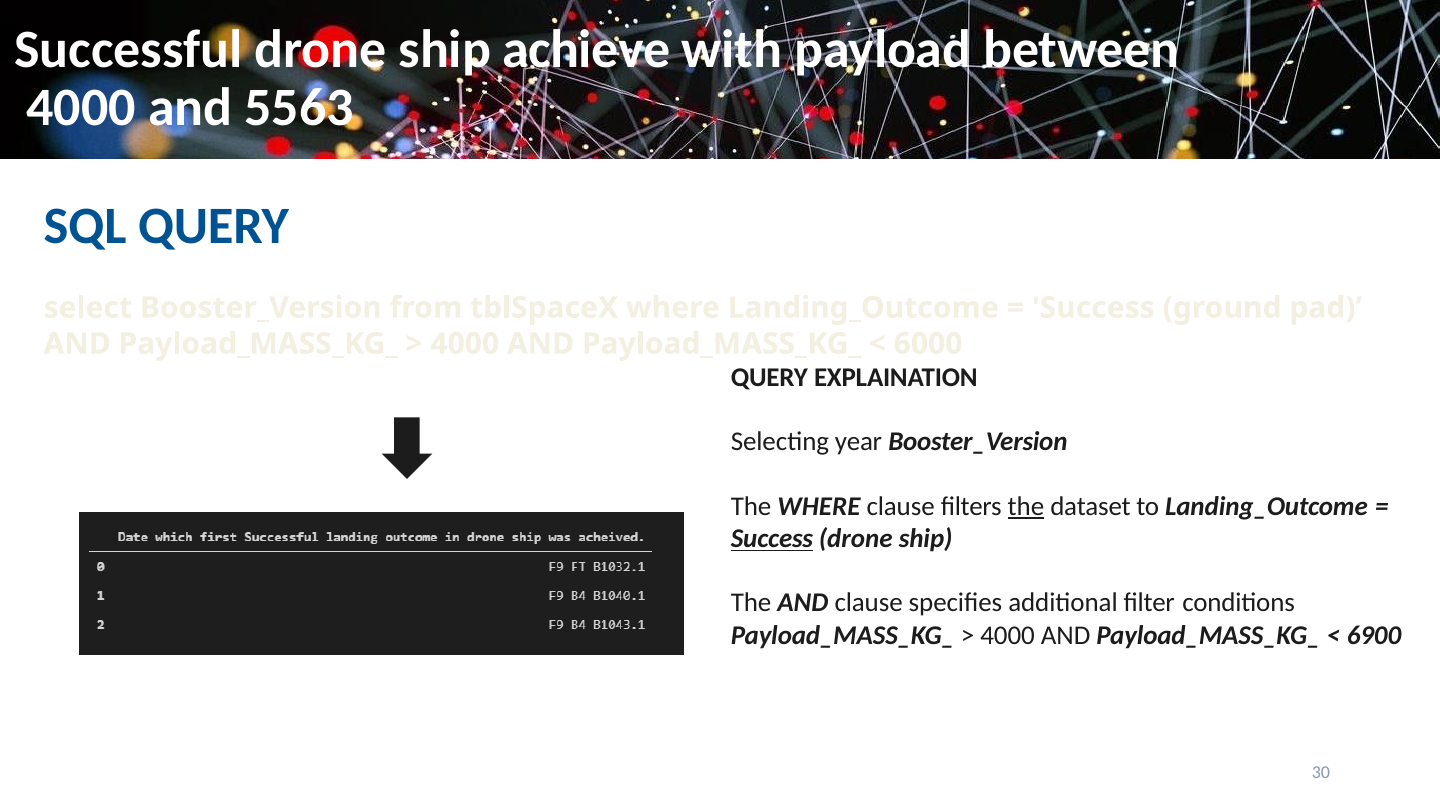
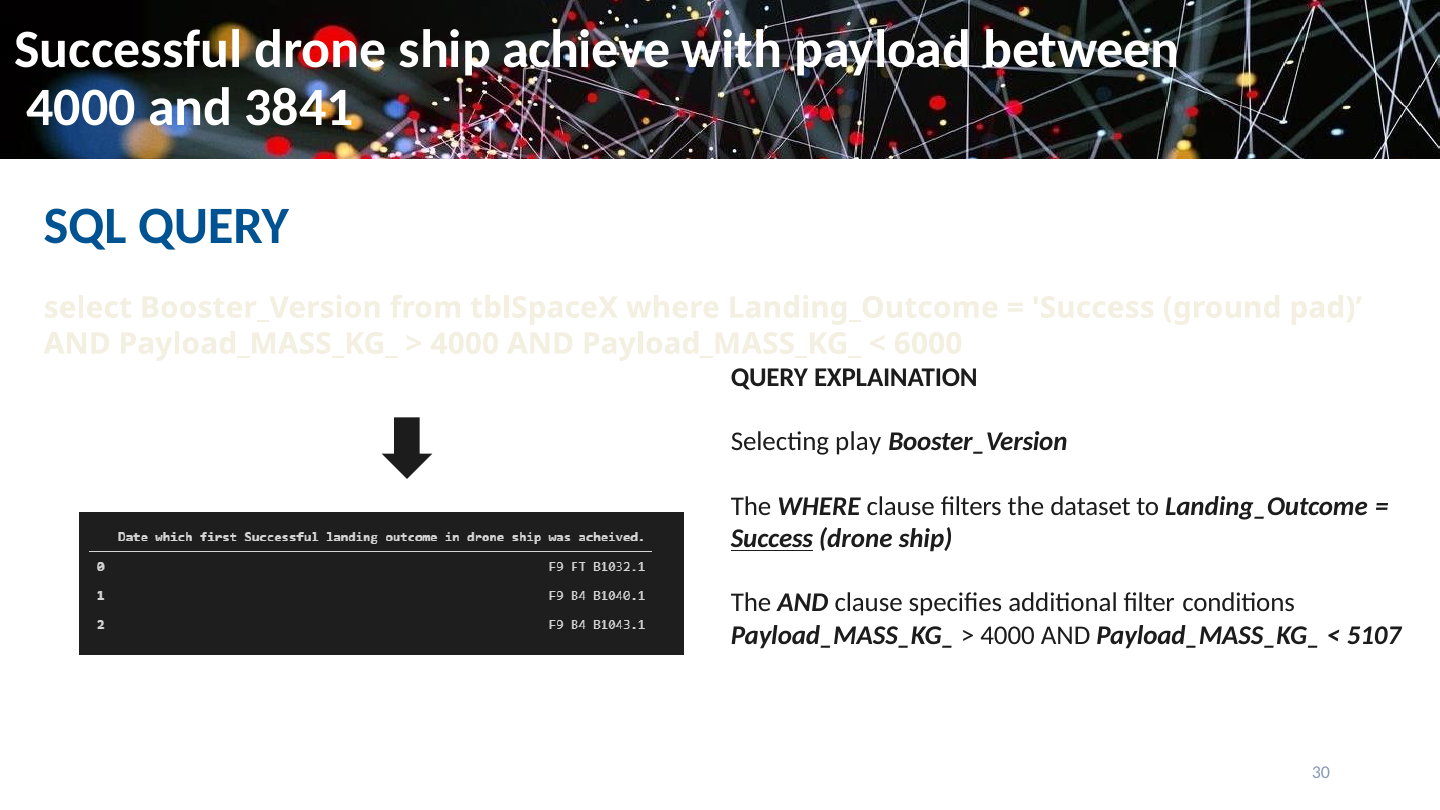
5563: 5563 -> 3841
year: year -> play
the at (1026, 506) underline: present -> none
6900: 6900 -> 5107
